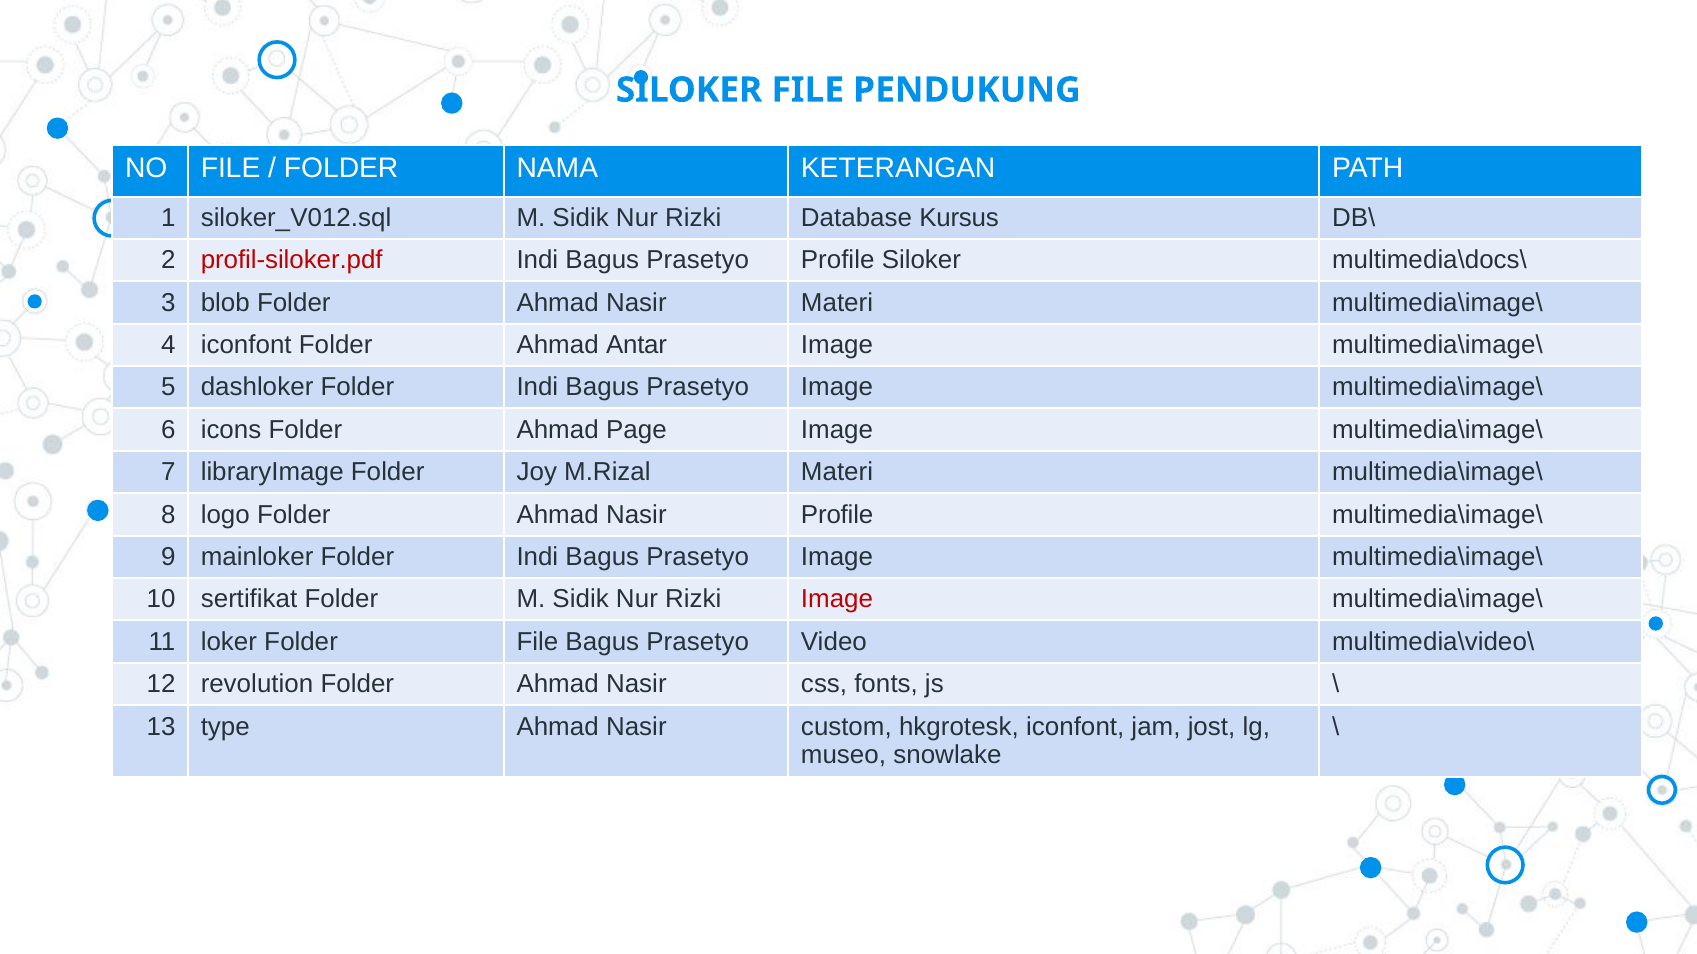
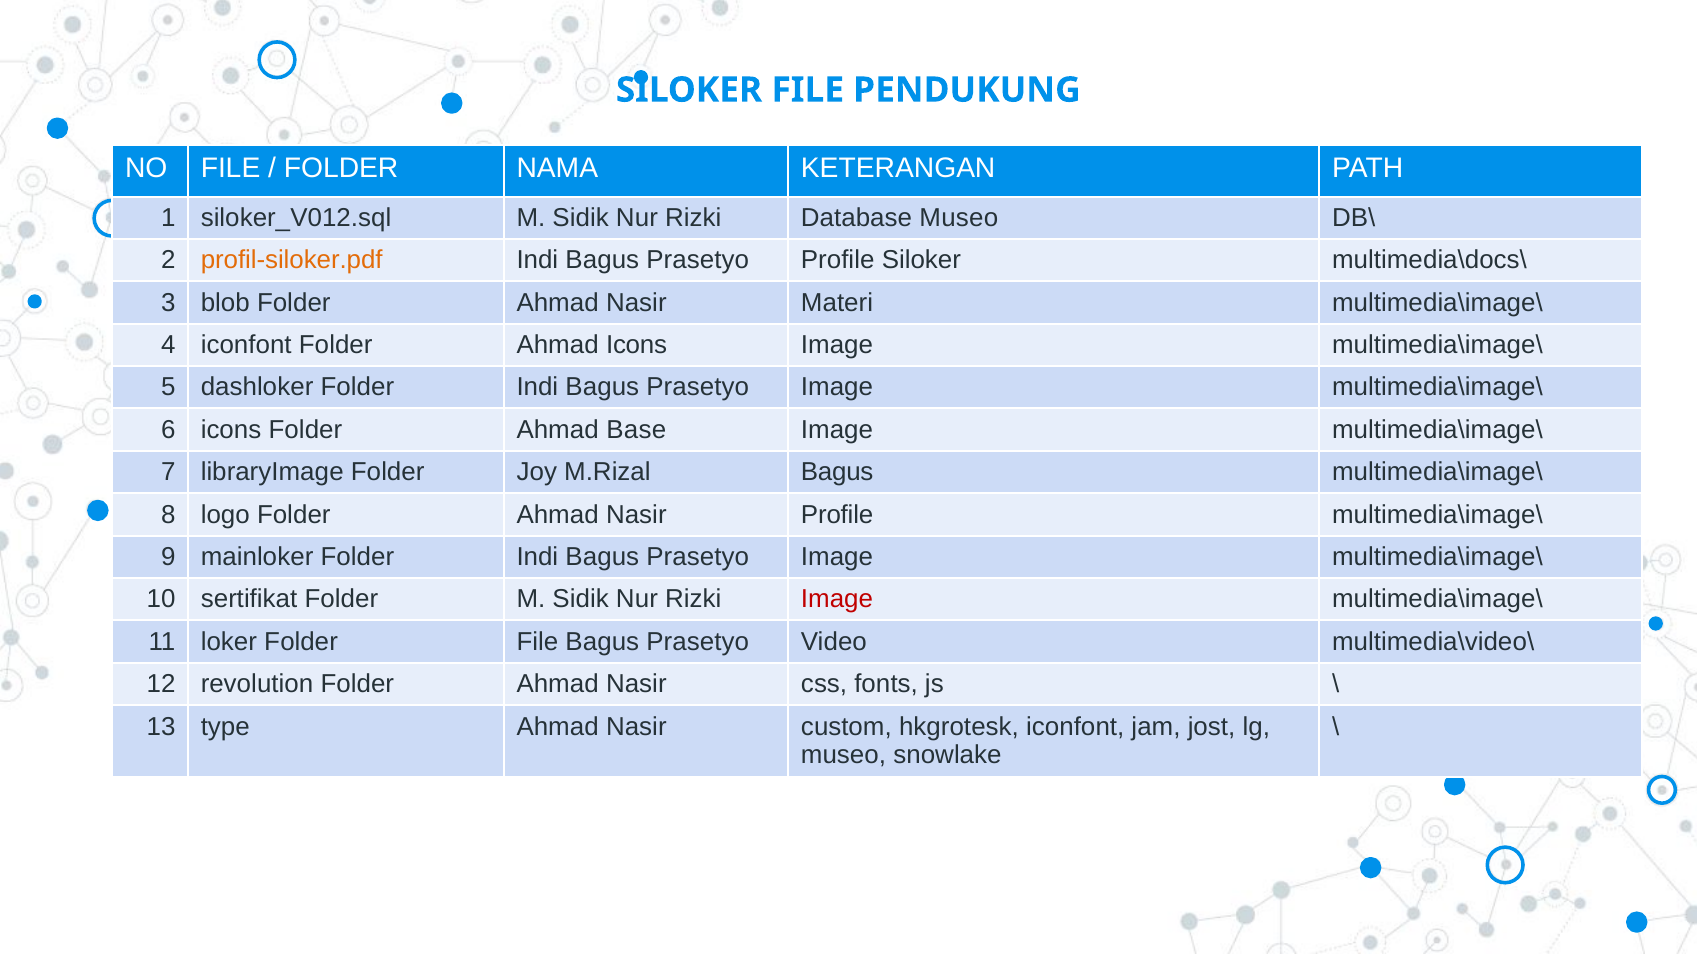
Database Kursus: Kursus -> Museo
profil-siloker.pdf colour: red -> orange
Ahmad Antar: Antar -> Icons
Page: Page -> Base
M.Rizal Materi: Materi -> Bagus
